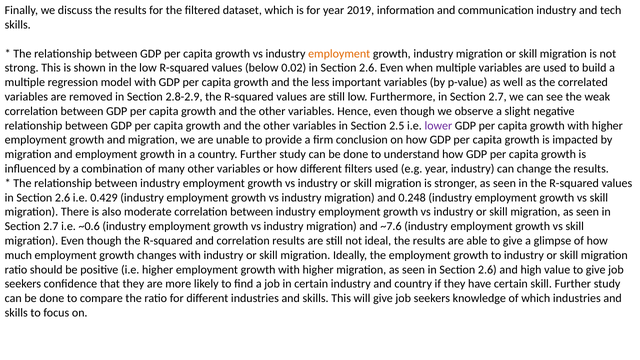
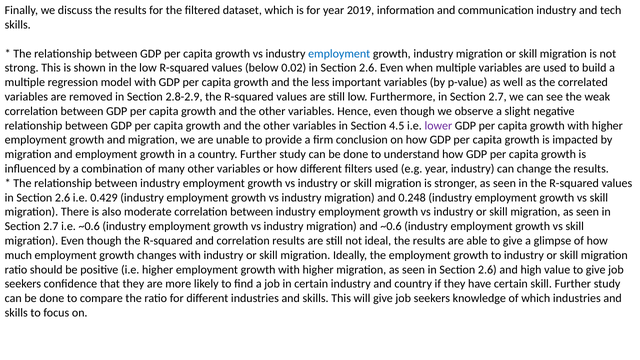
employment at (339, 54) colour: orange -> blue
2.5: 2.5 -> 4.5
and ~7.6: ~7.6 -> ~0.6
